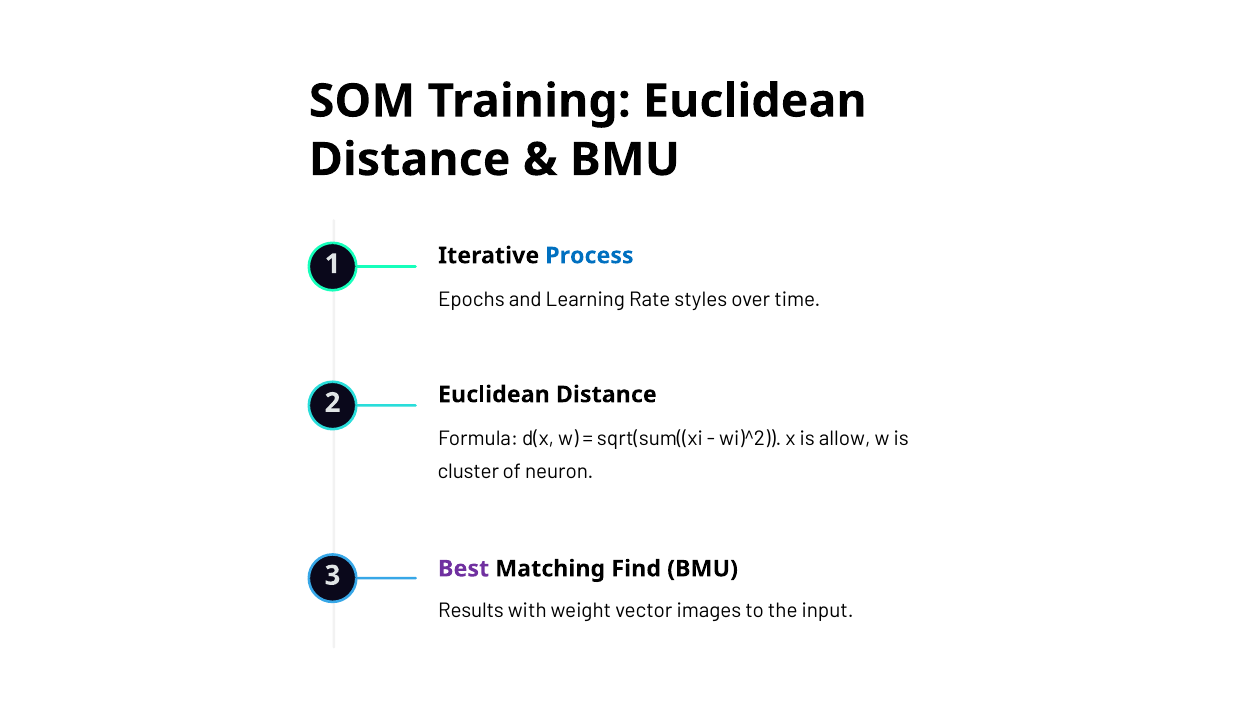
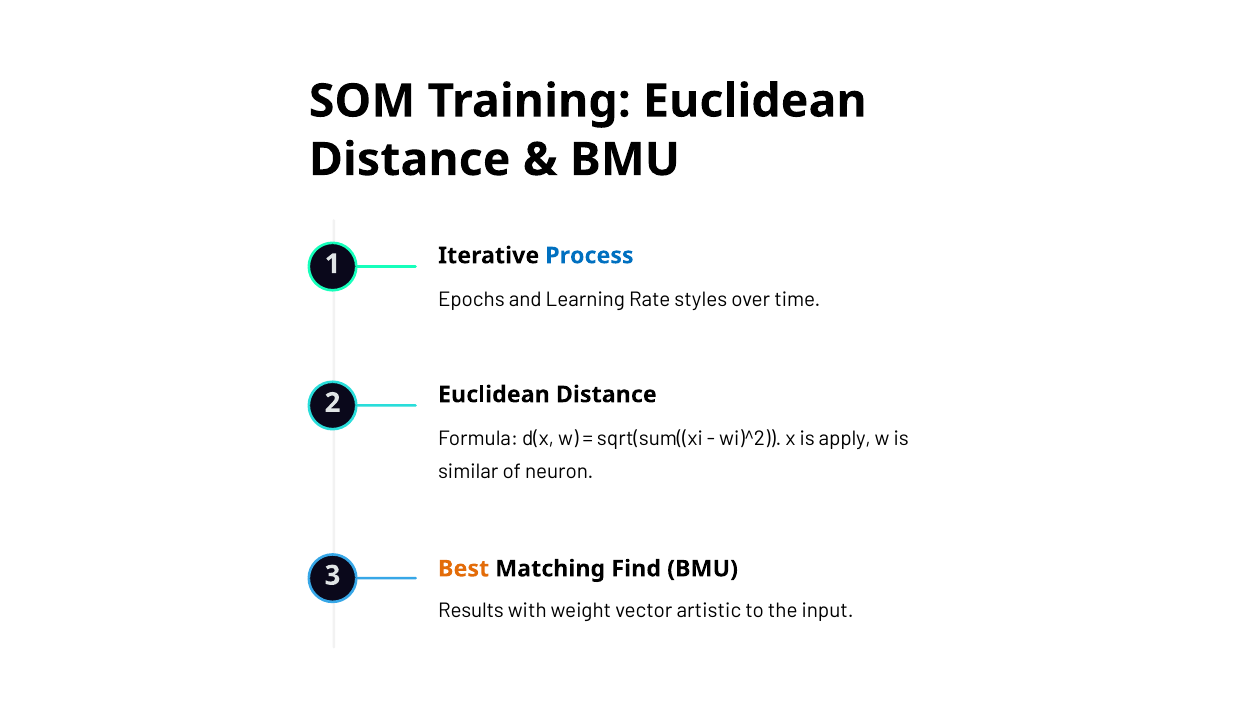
allow: allow -> apply
cluster: cluster -> similar
Best colour: purple -> orange
images: images -> artistic
